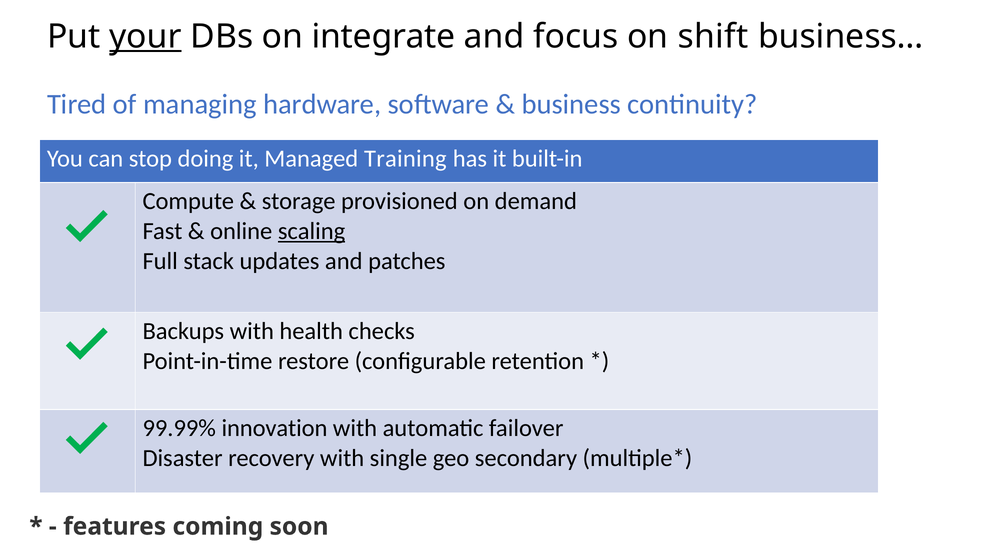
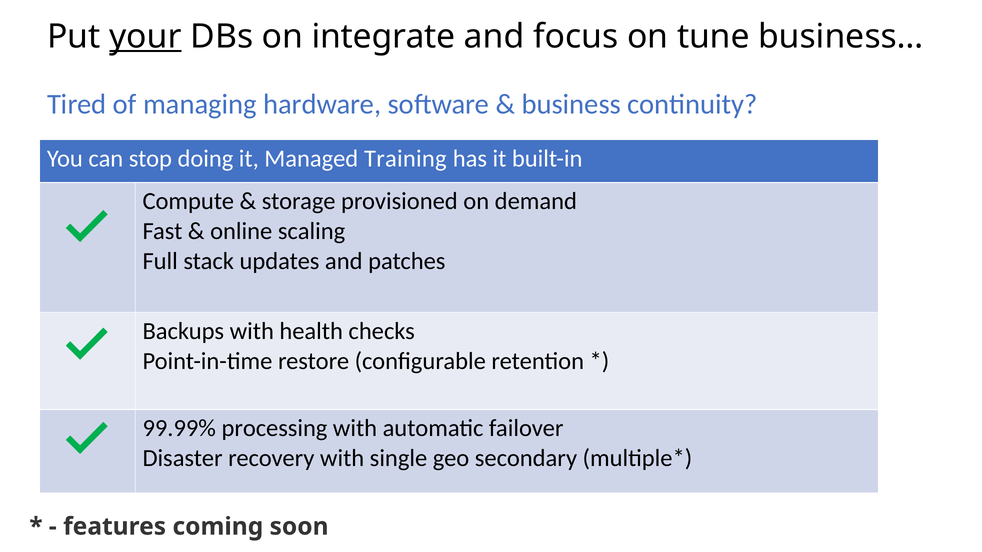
shift: shift -> tune
scaling underline: present -> none
innovation: innovation -> processing
